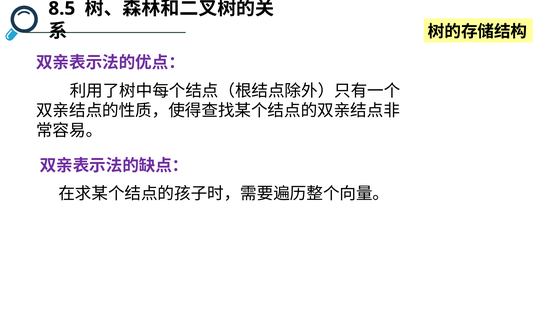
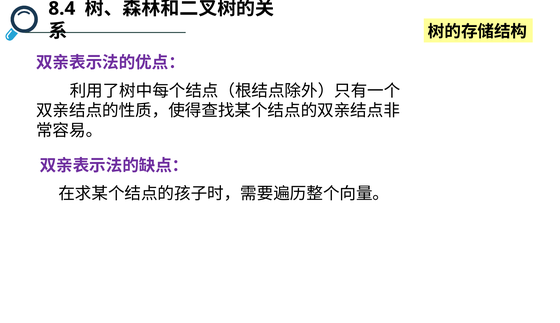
8.5: 8.5 -> 8.4
